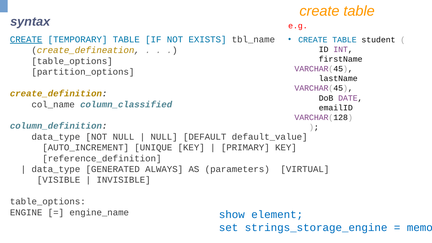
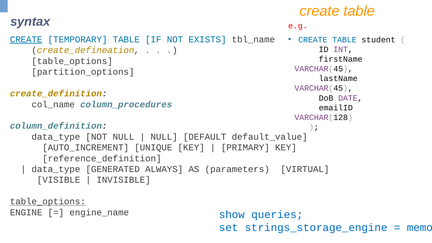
column_classified: column_classified -> column_procedures
table_options at (48, 202) underline: none -> present
element: element -> queries
